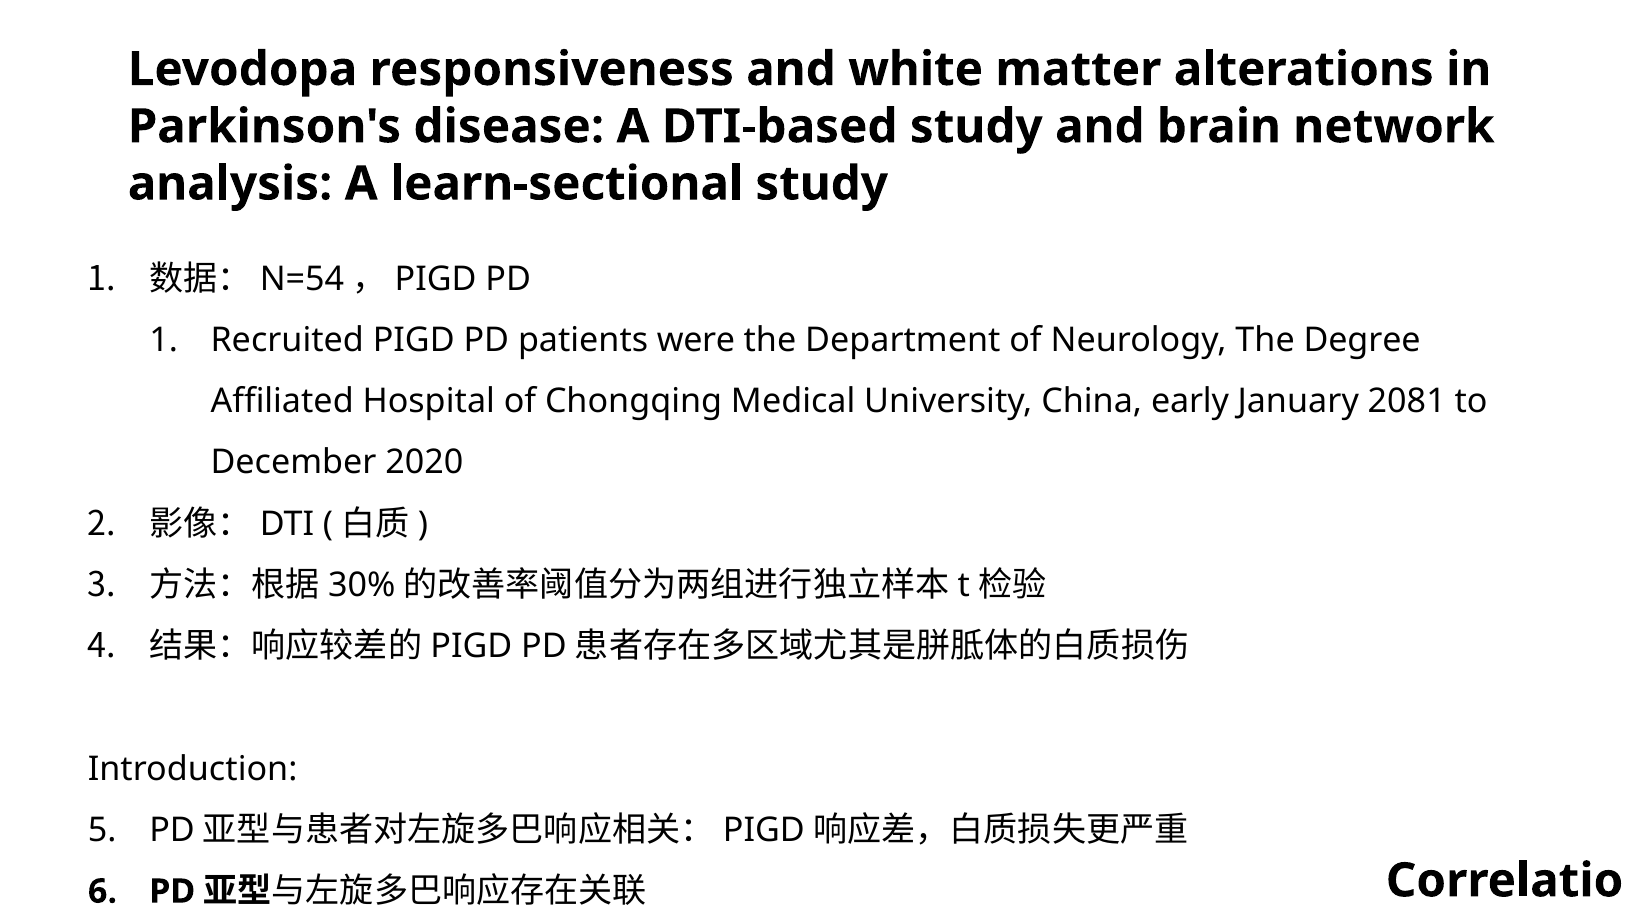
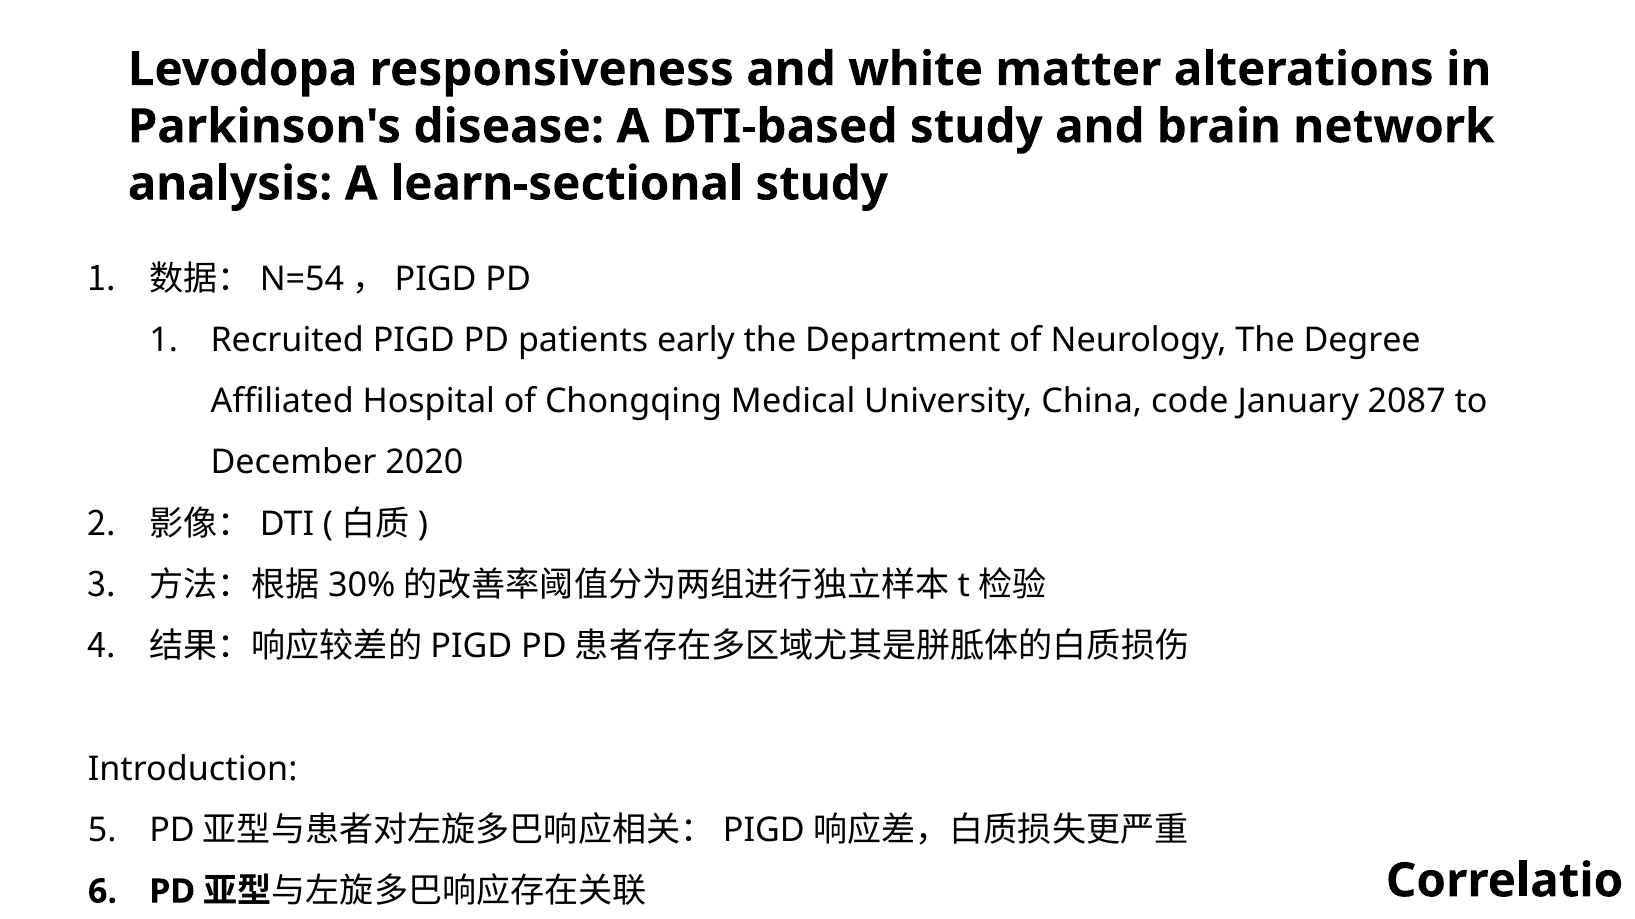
were: were -> early
early: early -> code
2081: 2081 -> 2087
